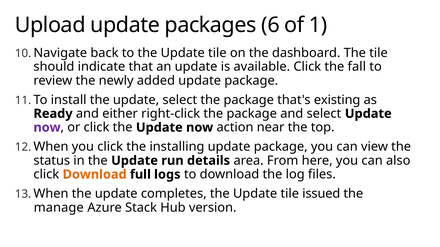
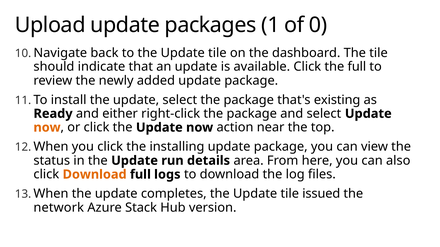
6: 6 -> 1
1: 1 -> 0
the fall: fall -> full
now at (47, 128) colour: purple -> orange
manage: manage -> network
